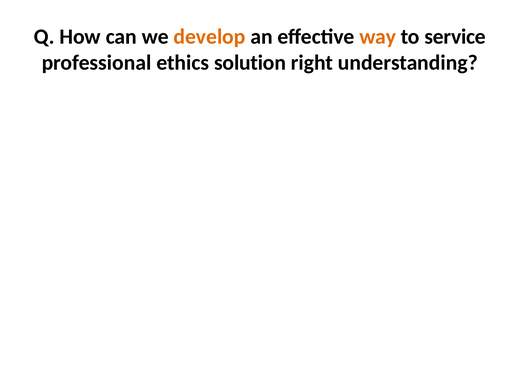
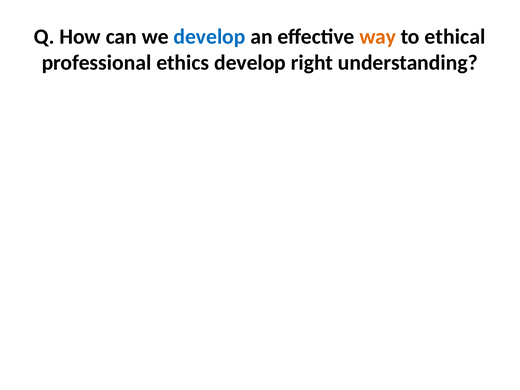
develop at (210, 37) colour: orange -> blue
service: service -> ethical
ethics solution: solution -> develop
